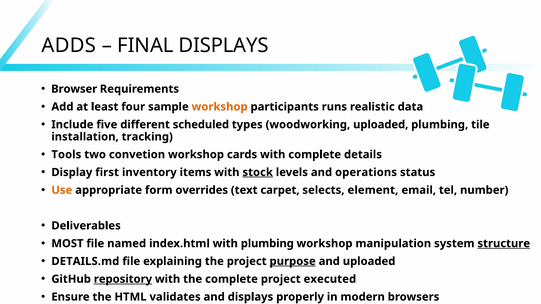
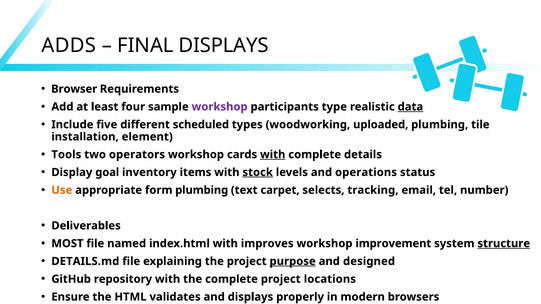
workshop at (220, 107) colour: orange -> purple
runs: runs -> type
data underline: none -> present
tracking: tracking -> element
convetion: convetion -> operators
with at (273, 155) underline: none -> present
first: first -> goal
form overrides: overrides -> plumbing
element: element -> tracking
with plumbing: plumbing -> improves
manipulation: manipulation -> improvement
and uploaded: uploaded -> designed
repository at (123, 279) underline: present -> none
executed: executed -> locations
